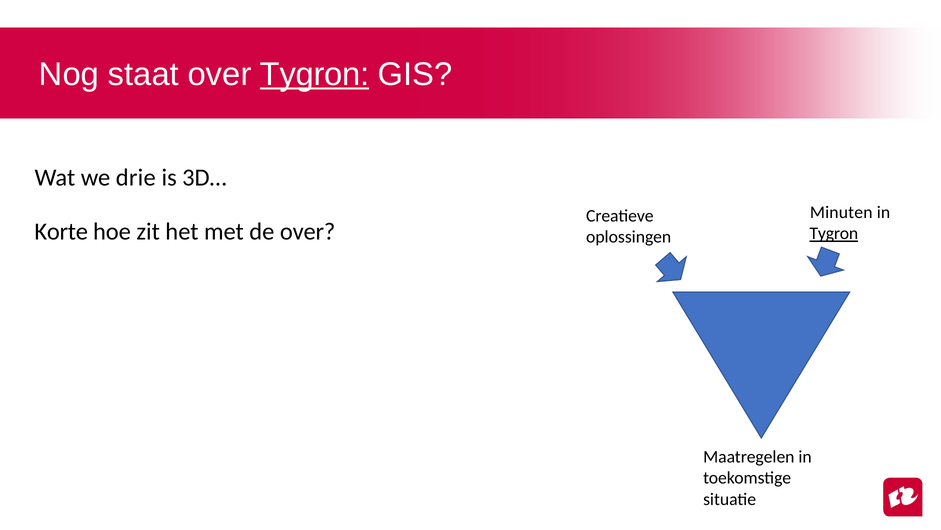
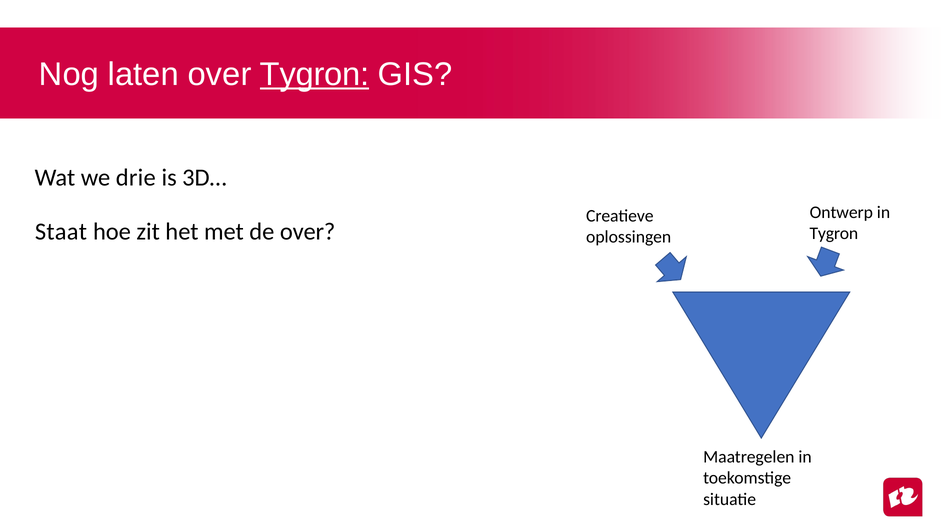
staat: staat -> laten
Minuten: Minuten -> Ontwerp
Korte: Korte -> Staat
Tygron at (834, 233) underline: present -> none
